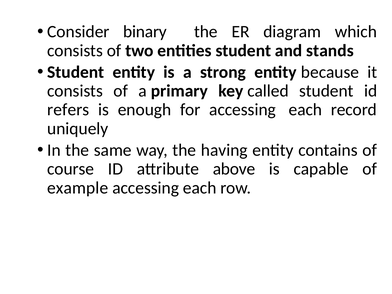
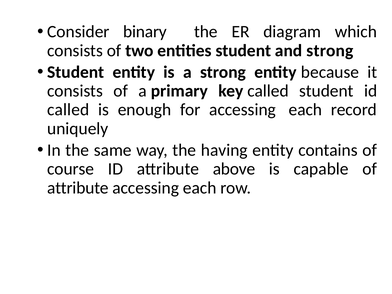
and stands: stands -> strong
refers at (68, 110): refers -> called
example at (78, 188): example -> attribute
